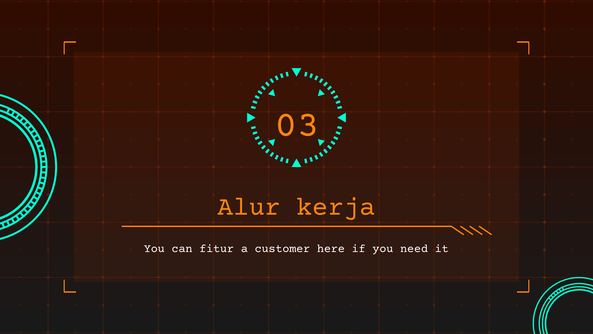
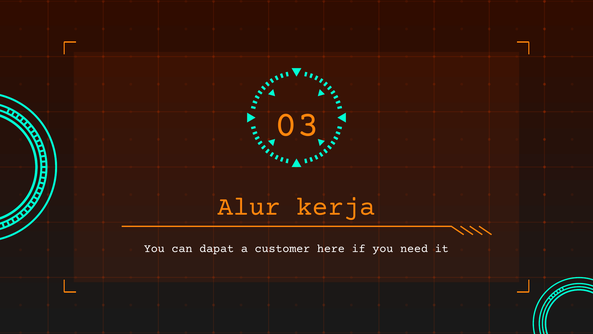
fitur: fitur -> dapat
